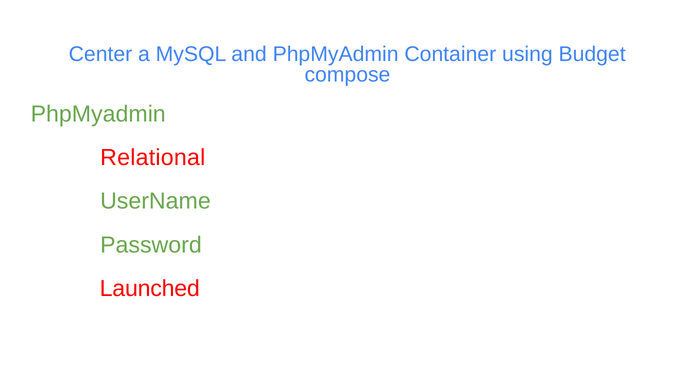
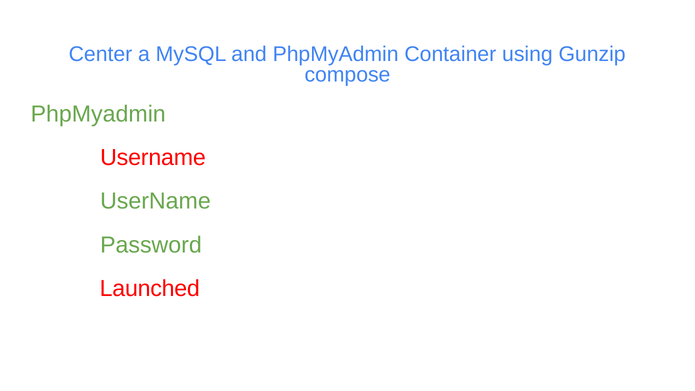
Budget: Budget -> Gunzip
Relational at (153, 158): Relational -> Username
